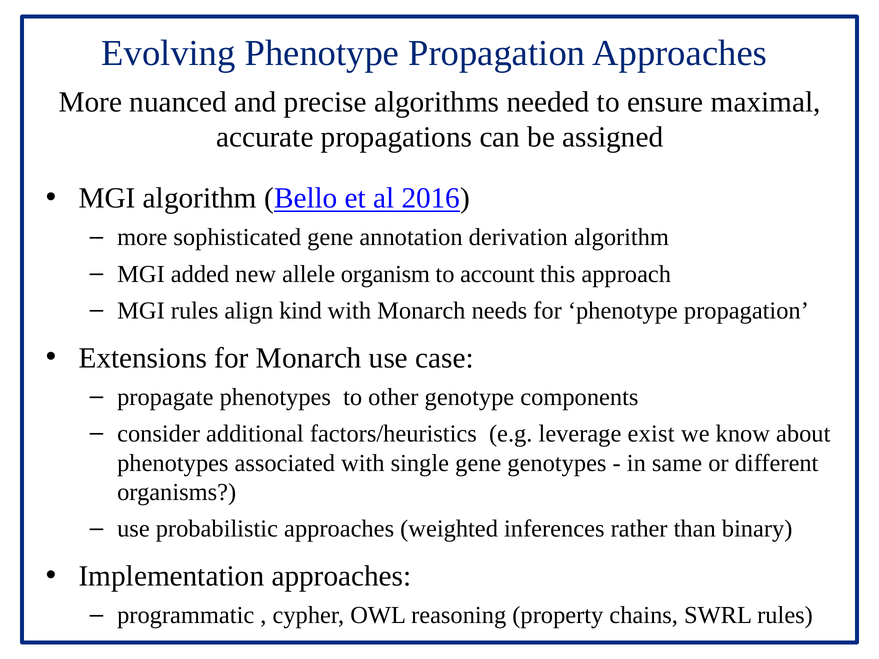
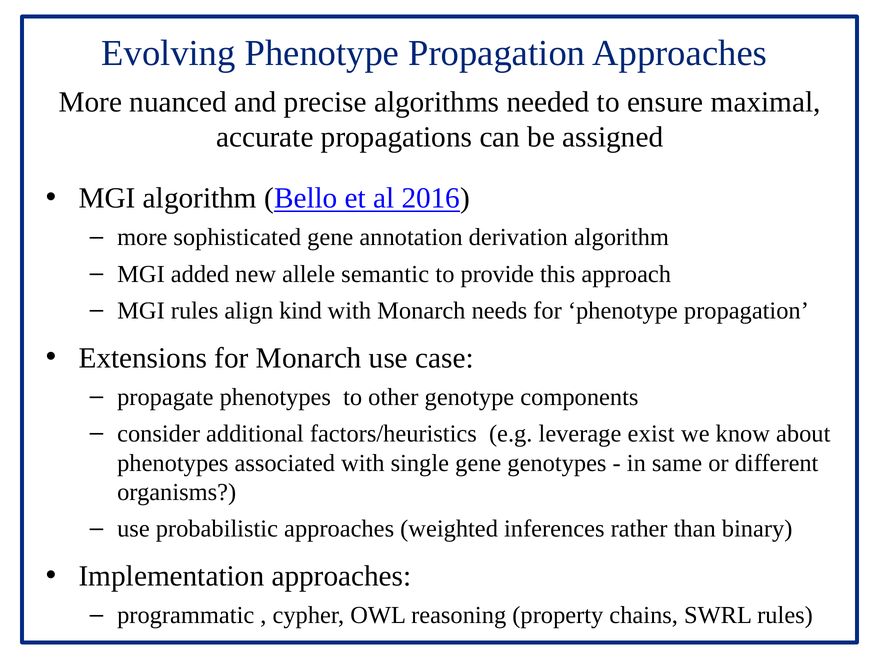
organism: organism -> semantic
account: account -> provide
